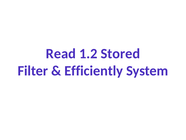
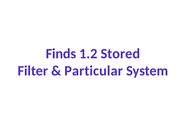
Read: Read -> Finds
Efficiently: Efficiently -> Particular
